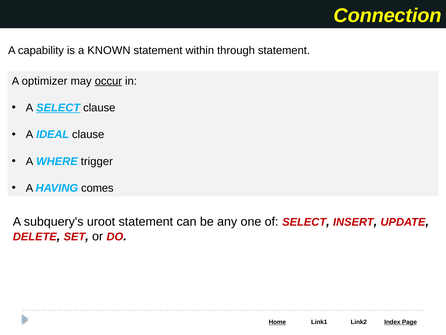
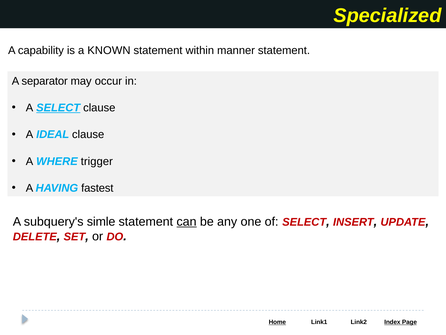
Connection: Connection -> Specialized
through: through -> manner
optimizer: optimizer -> separator
occur underline: present -> none
comes: comes -> fastest
uroot: uroot -> simle
can underline: none -> present
